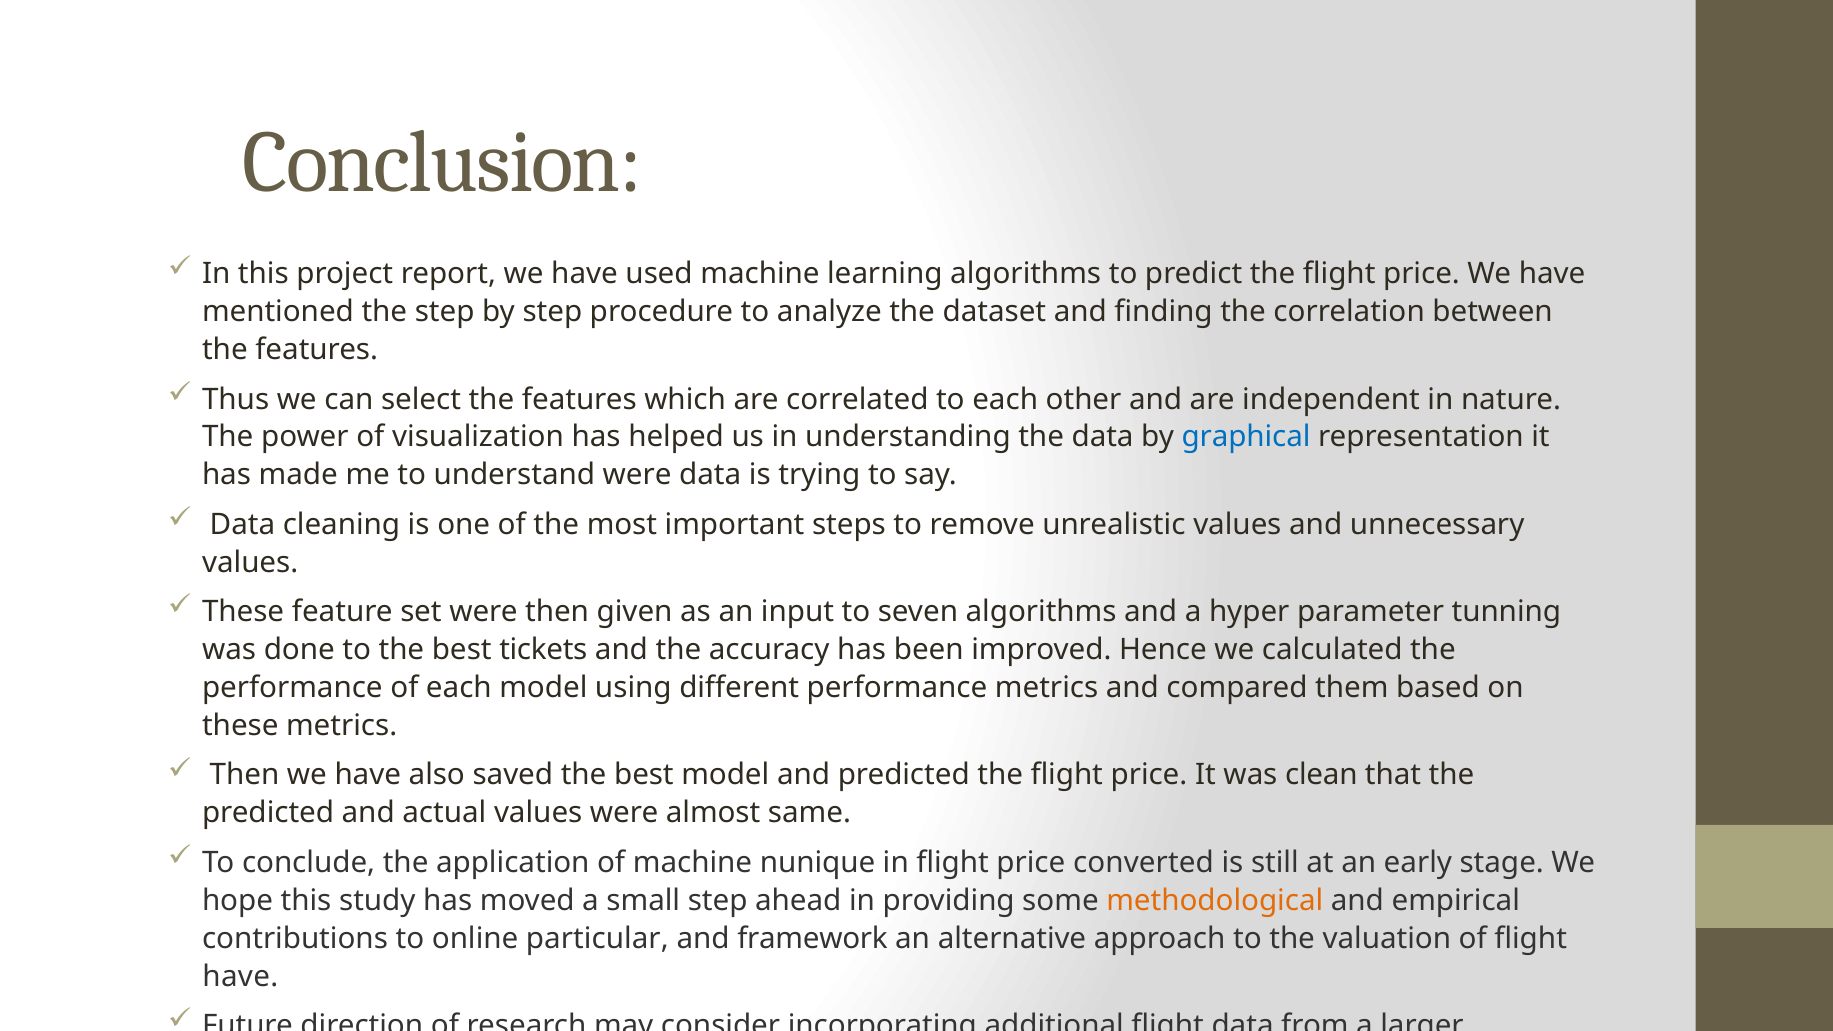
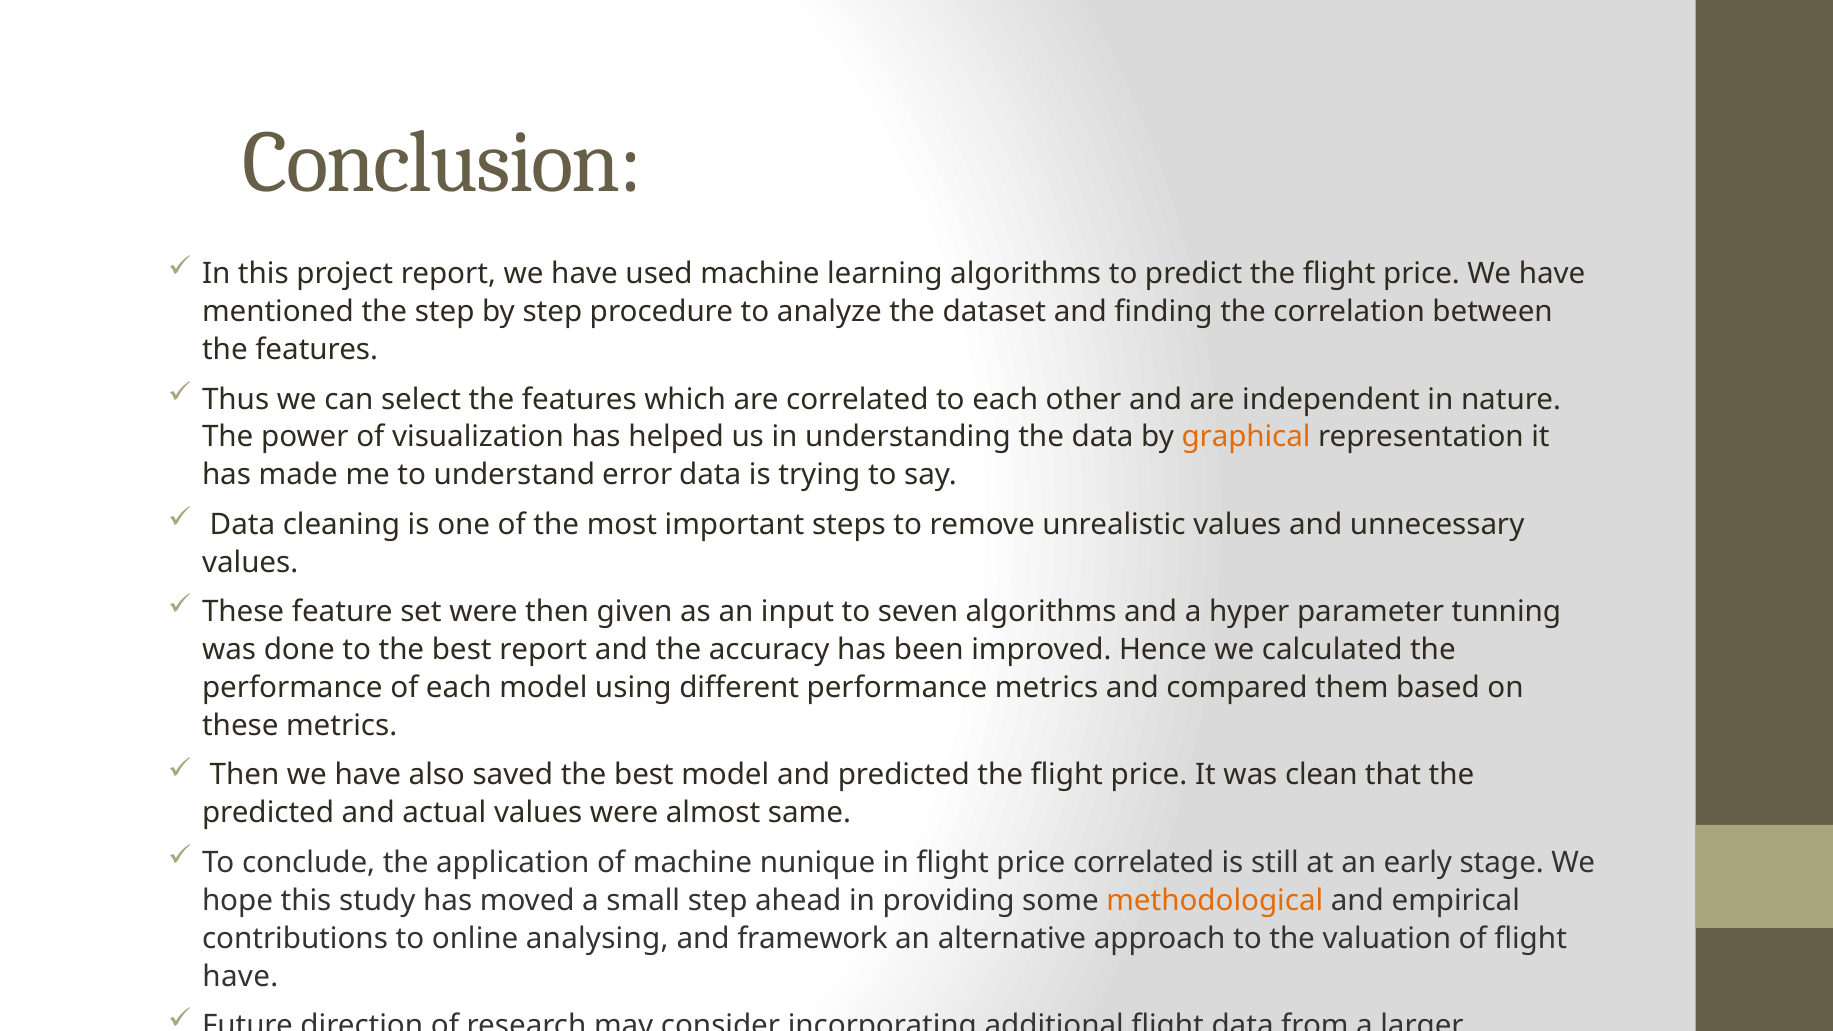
graphical colour: blue -> orange
understand were: were -> error
best tickets: tickets -> report
price converted: converted -> correlated
particular: particular -> analysing
